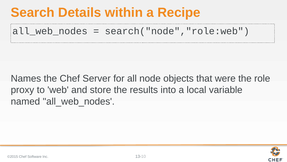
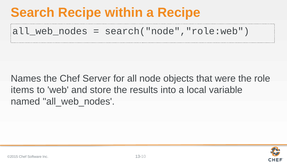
Search Details: Details -> Recipe
proxy: proxy -> items
